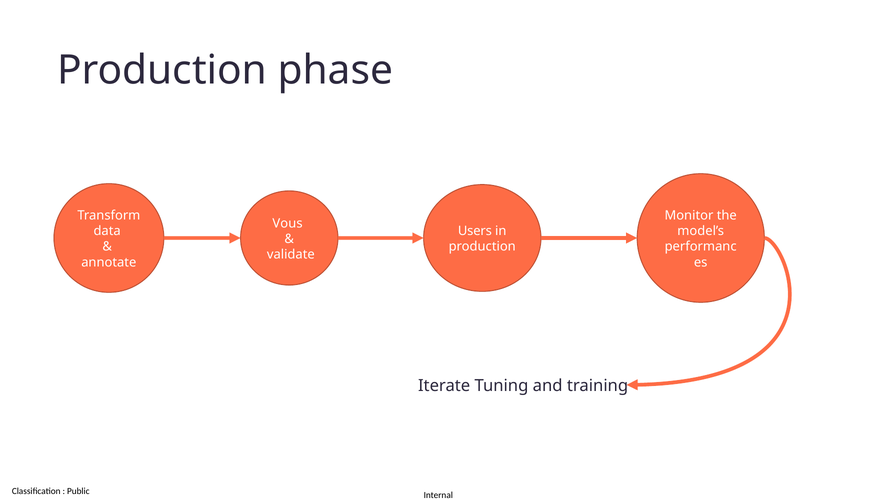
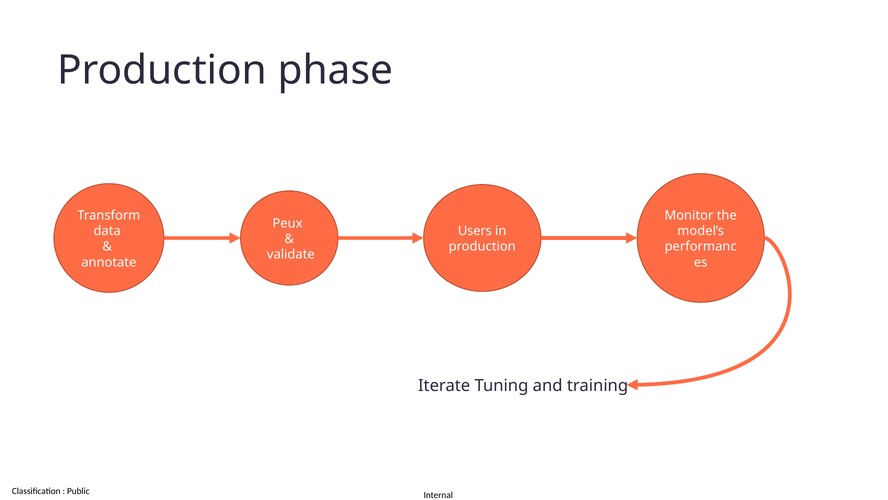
Vous: Vous -> Peux
